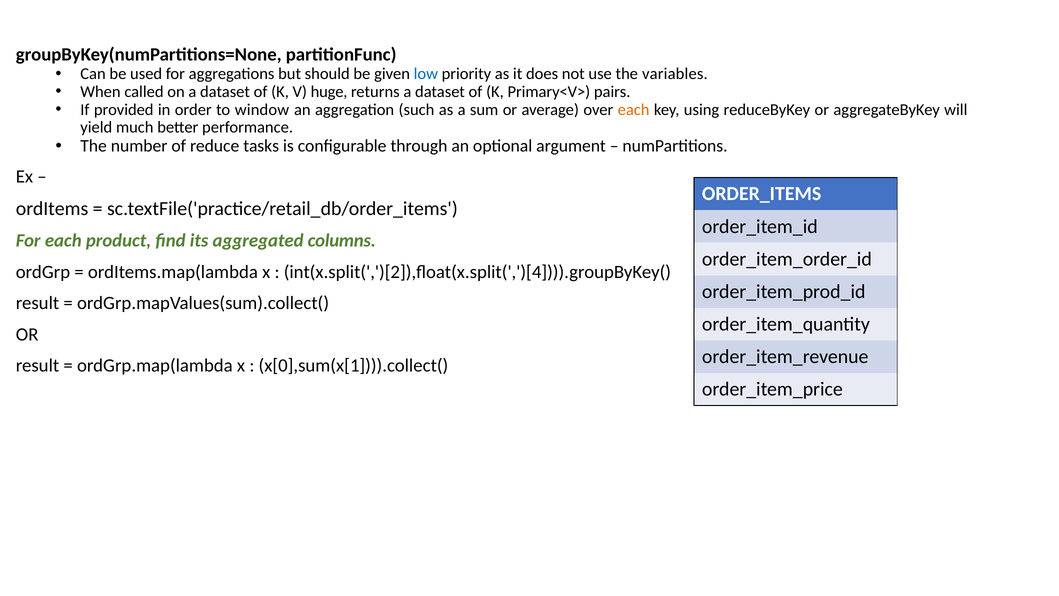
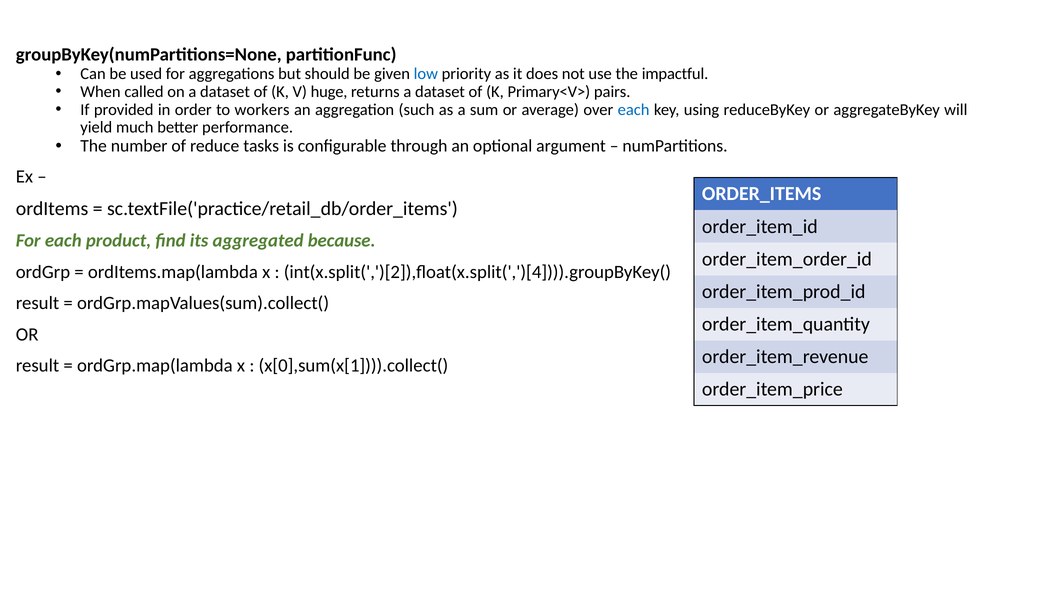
variables: variables -> impactful
window: window -> workers
each at (634, 110) colour: orange -> blue
columns: columns -> because
